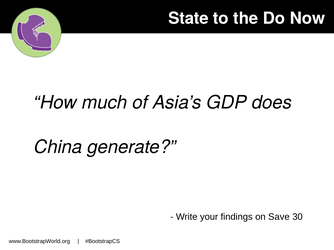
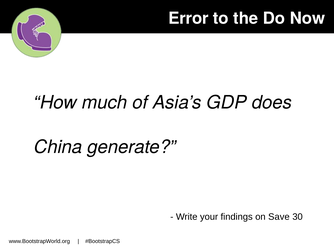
State: State -> Error
